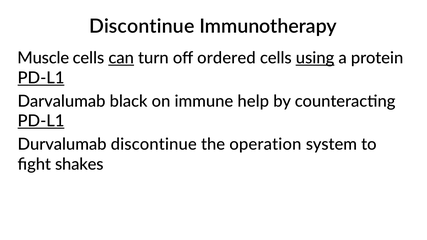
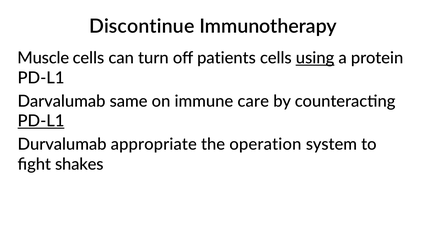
can underline: present -> none
ordered: ordered -> patients
PD-L1 at (41, 78) underline: present -> none
black: black -> same
help: help -> care
Durvalumab discontinue: discontinue -> appropriate
